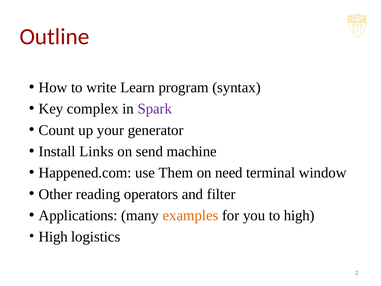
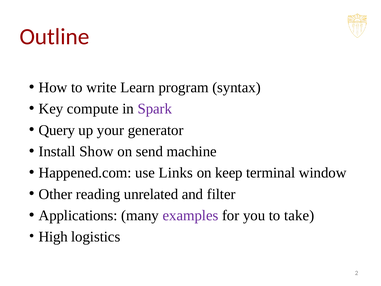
complex: complex -> compute
Count: Count -> Query
Links: Links -> Show
Them: Them -> Links
need: need -> keep
operators: operators -> unrelated
examples colour: orange -> purple
to high: high -> take
